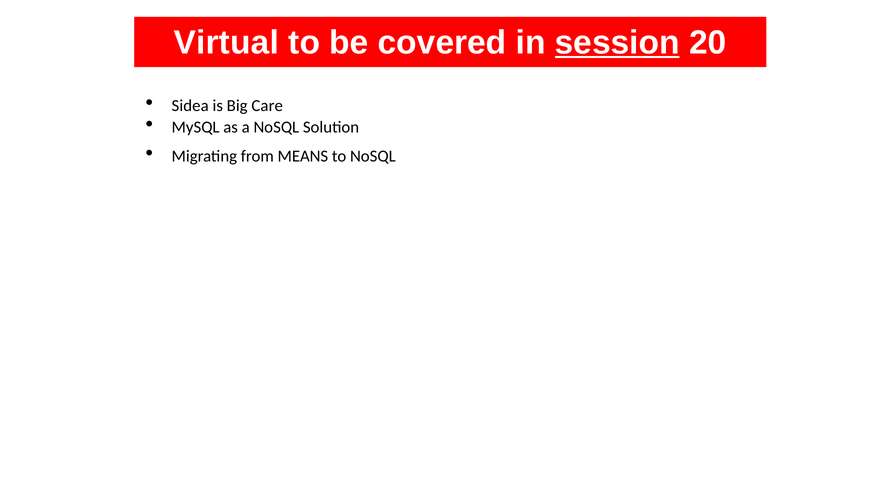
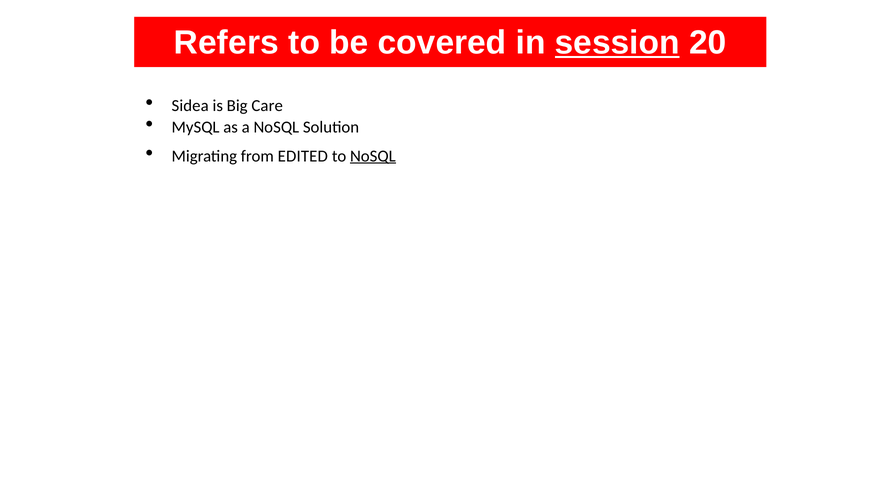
Virtual: Virtual -> Refers
MEANS: MEANS -> EDITED
NoSQL at (373, 156) underline: none -> present
